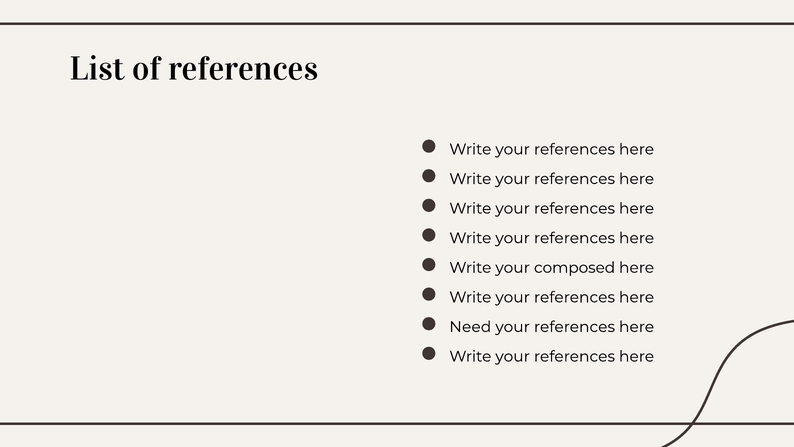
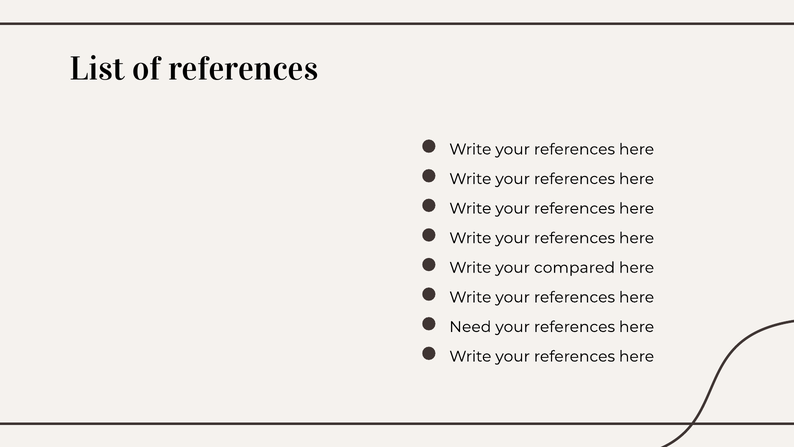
composed: composed -> compared
